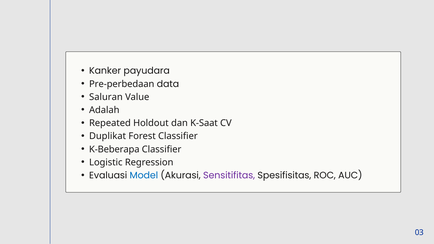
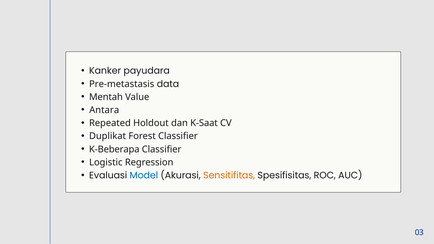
Pre-perbedaan: Pre-perbedaan -> Pre-metastasis
Saluran: Saluran -> Mentah
Adalah: Adalah -> Antara
Sensitifitas colour: purple -> orange
